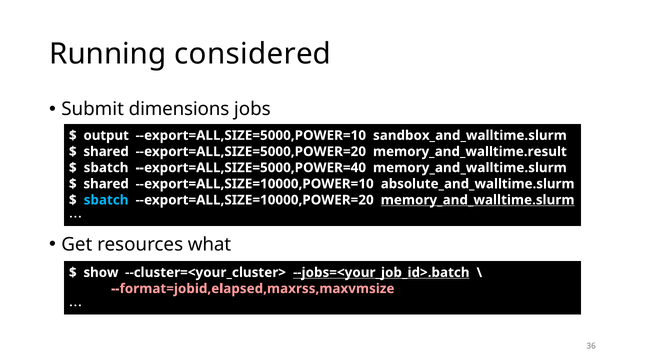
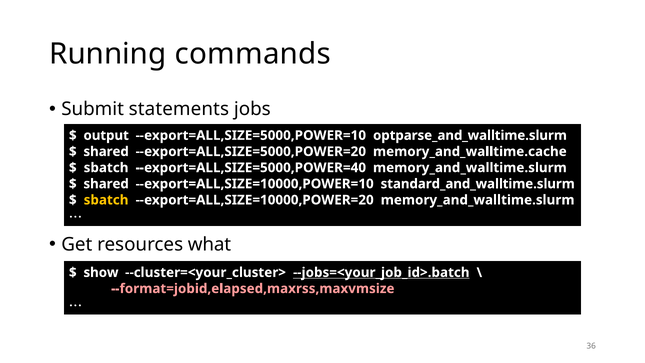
considered: considered -> commands
dimensions: dimensions -> statements
sandbox_and_walltime.slurm: sandbox_and_walltime.slurm -> optparse_and_walltime.slurm
memory_and_walltime.result: memory_and_walltime.result -> memory_and_walltime.cache
absolute_and_walltime.slurm: absolute_and_walltime.slurm -> standard_and_walltime.slurm
sbatch at (106, 200) colour: light blue -> yellow
memory_and_walltime.slurm at (478, 200) underline: present -> none
